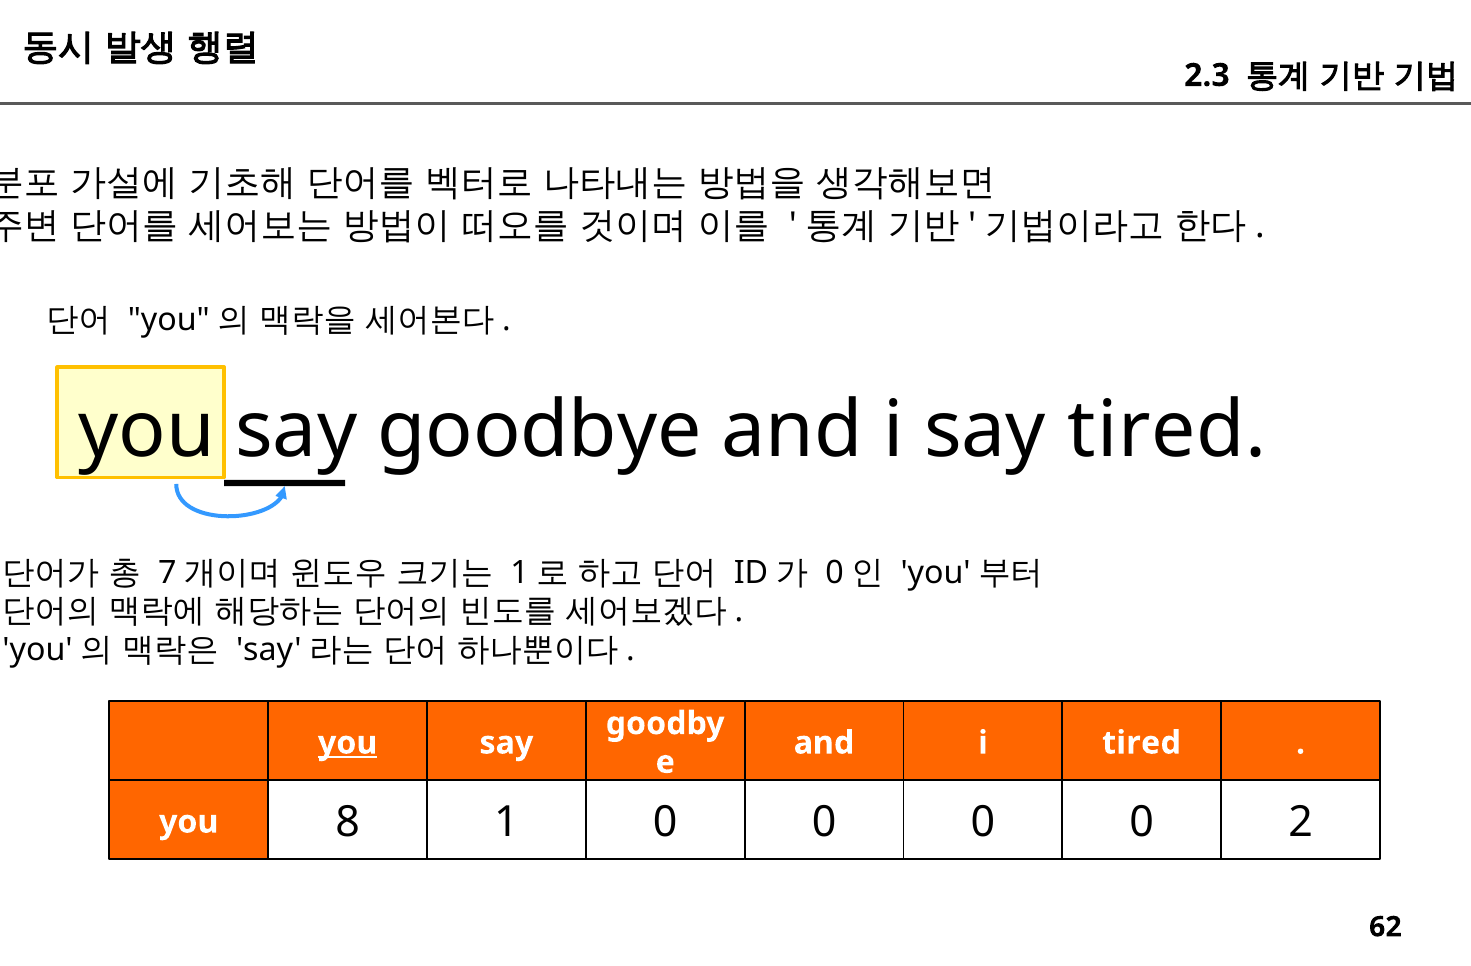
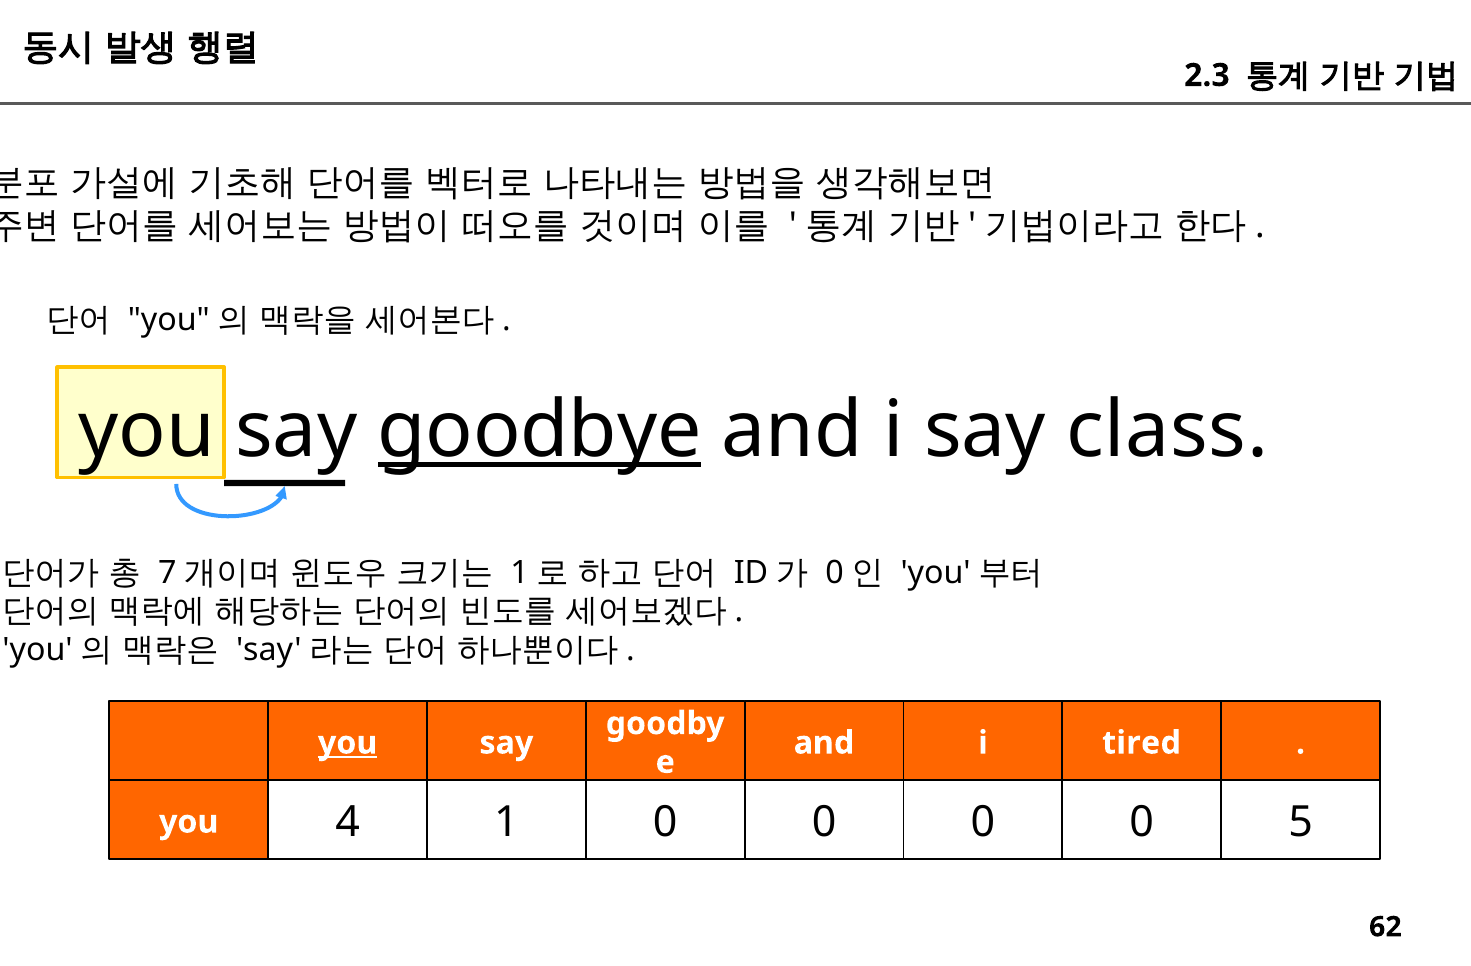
goodbye underline: none -> present
say tired: tired -> class
8: 8 -> 4
2: 2 -> 5
